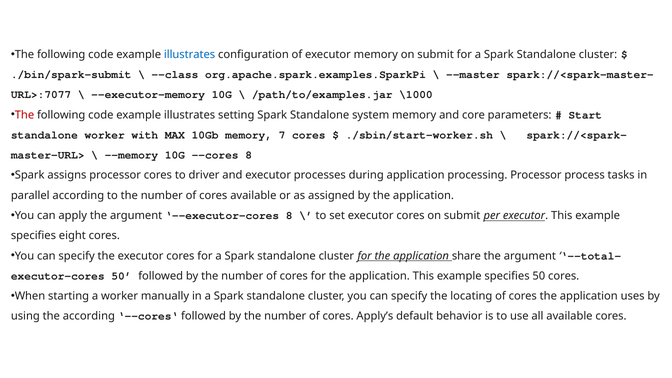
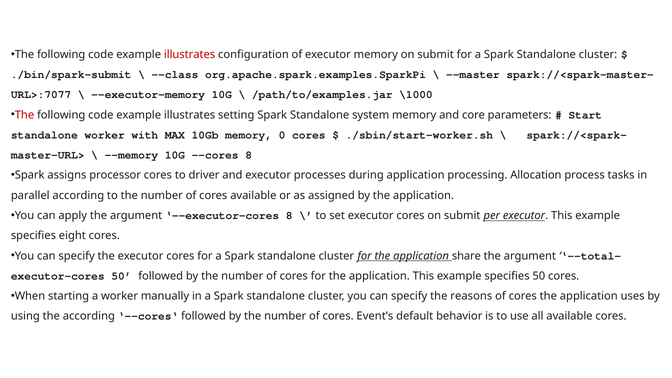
illustrates at (190, 54) colour: blue -> red
7: 7 -> 0
processing Processor: Processor -> Allocation
locating: locating -> reasons
Apply’s: Apply’s -> Event’s
